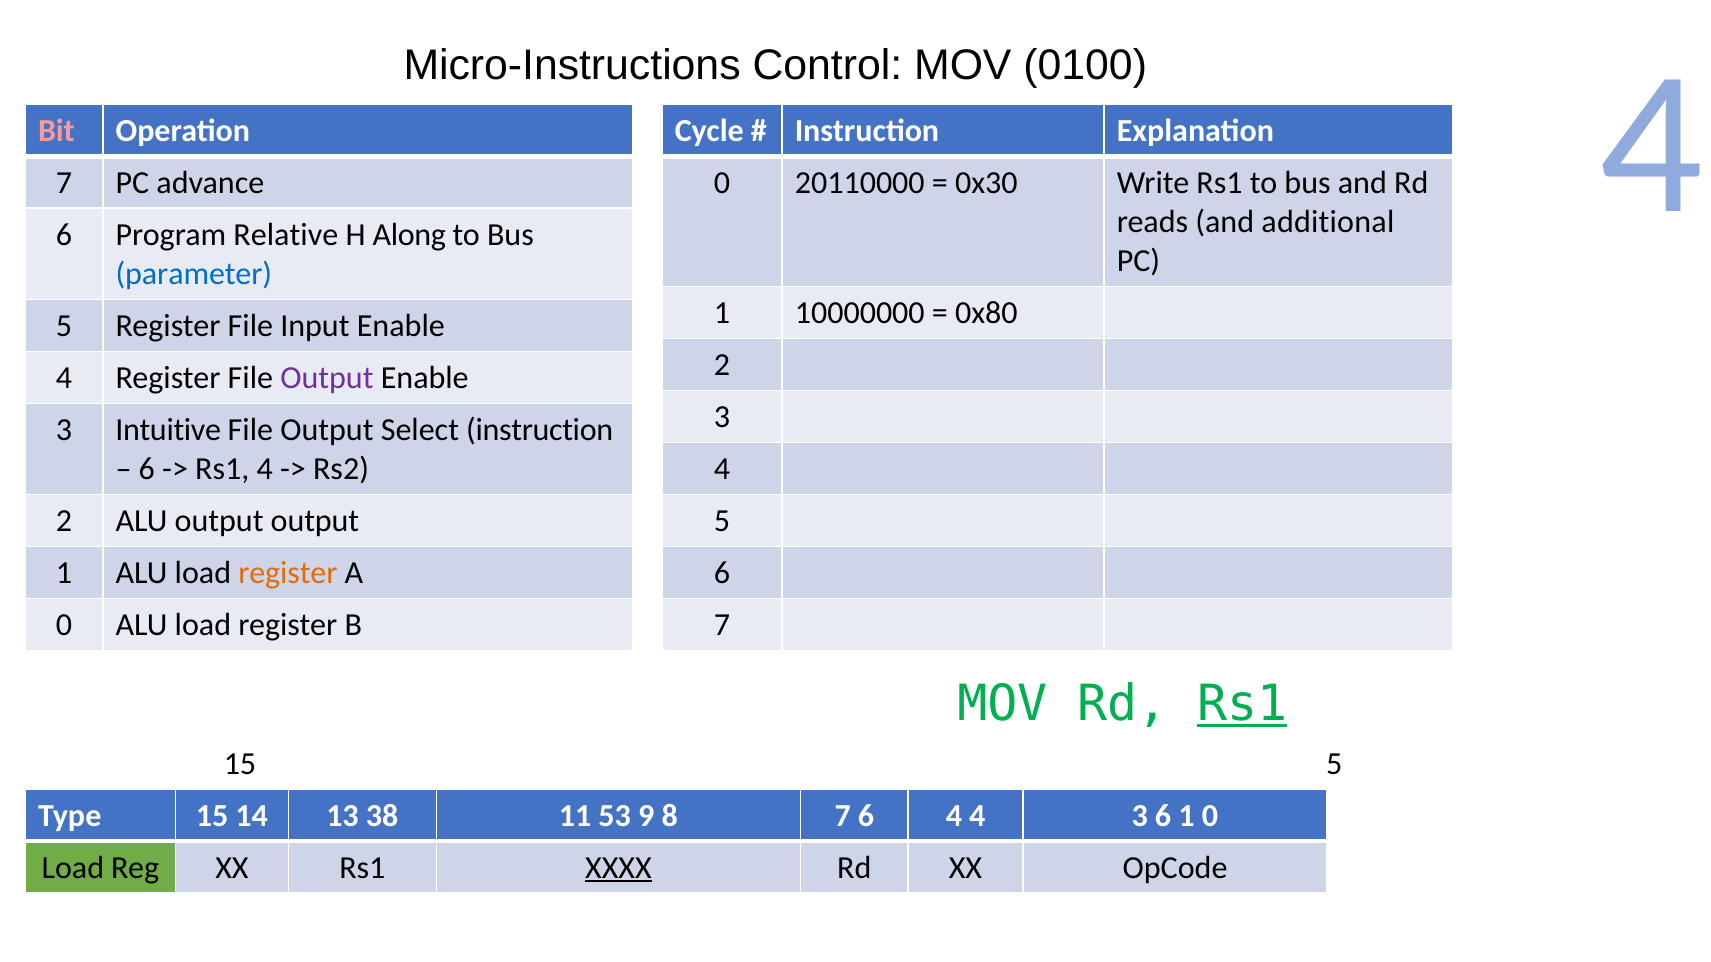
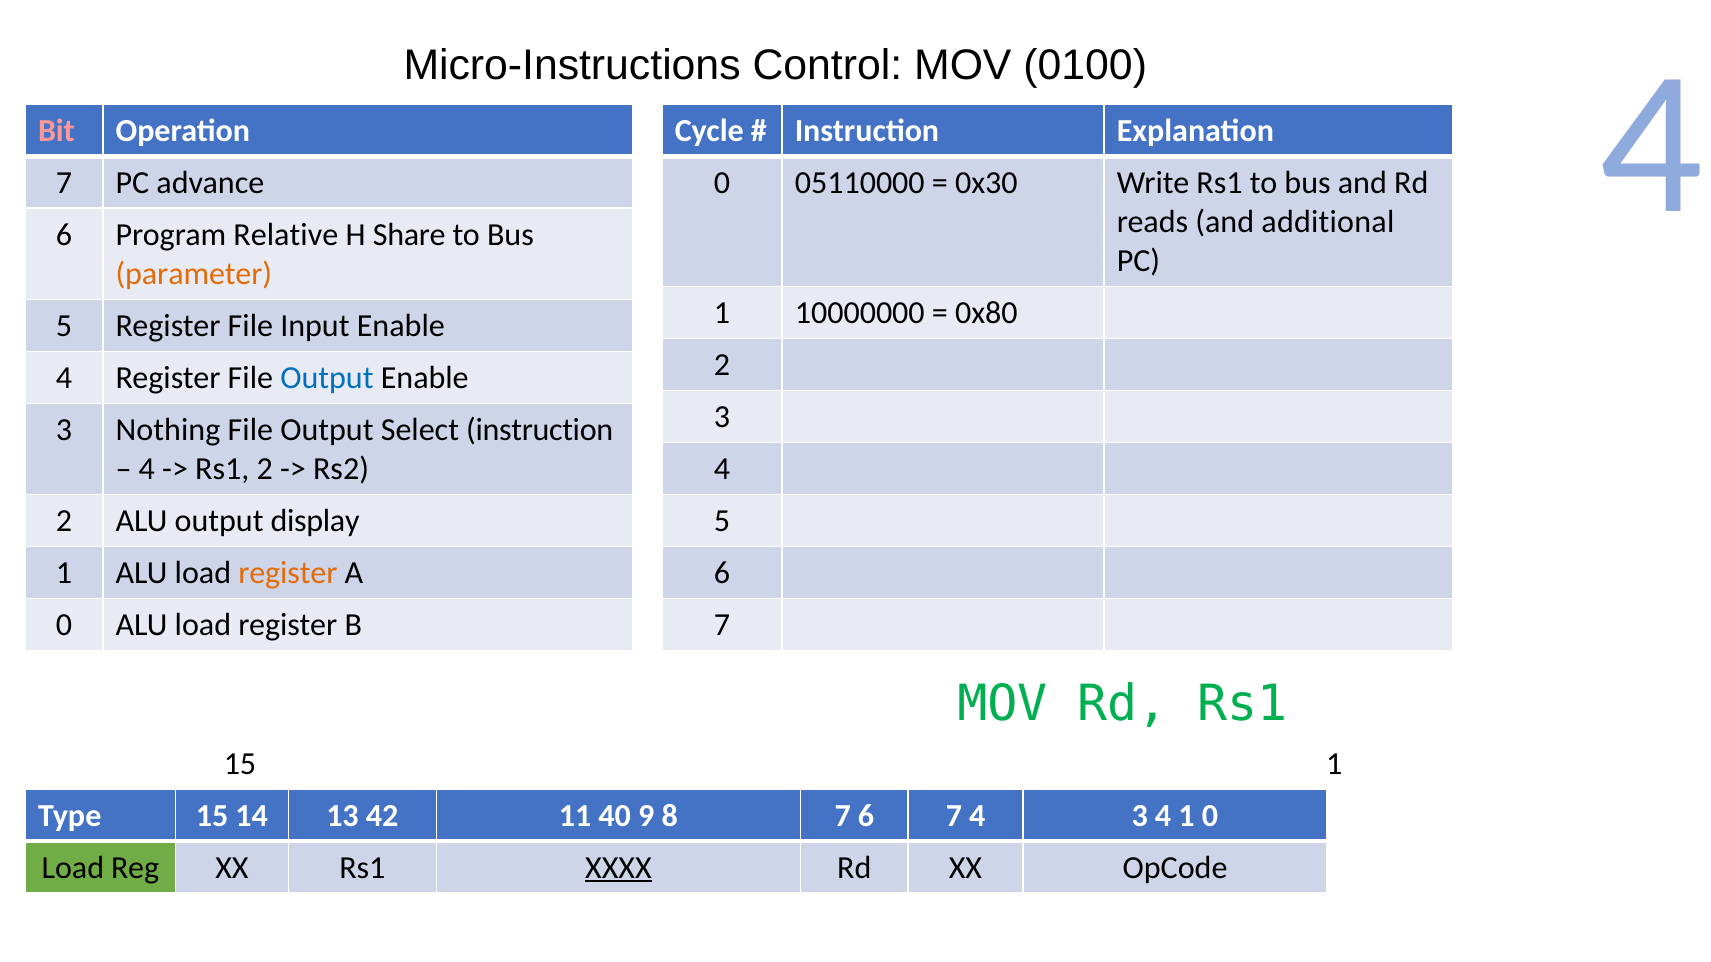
20110000: 20110000 -> 05110000
Along: Along -> Share
parameter colour: blue -> orange
Output at (327, 378) colour: purple -> blue
Intuitive: Intuitive -> Nothing
6 at (147, 469): 6 -> 4
Rs1 4: 4 -> 2
output output: output -> display
Rs1 at (1242, 704) underline: present -> none
15 5: 5 -> 1
38: 38 -> 42
53: 53 -> 40
4 at (954, 816): 4 -> 7
4 3 6: 6 -> 4
